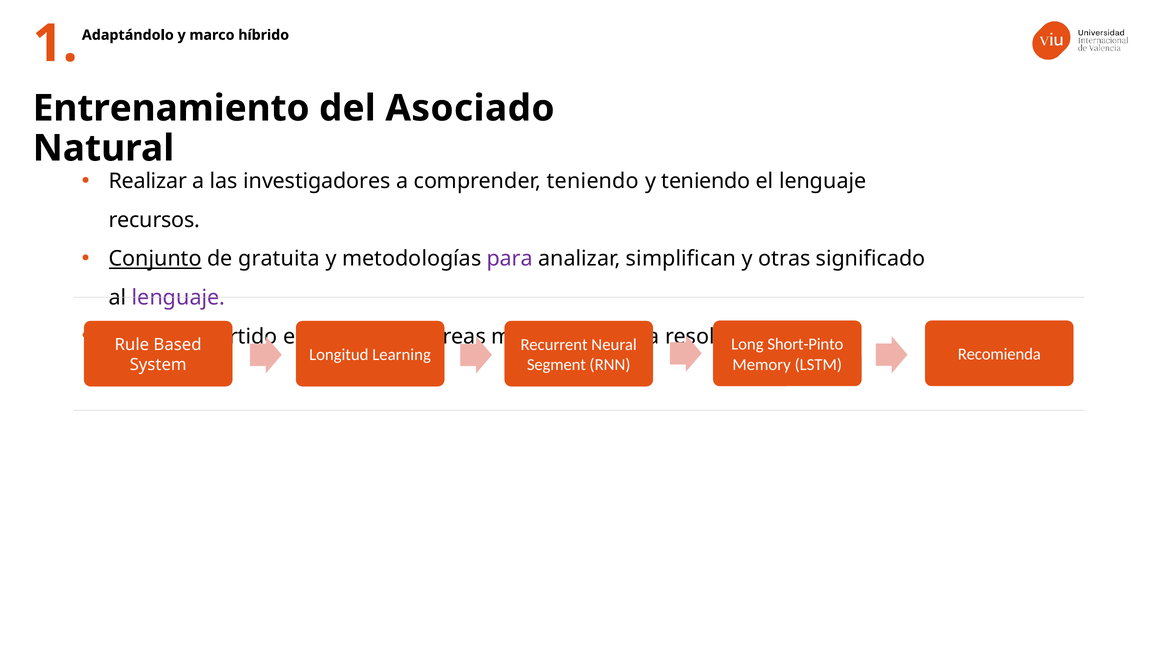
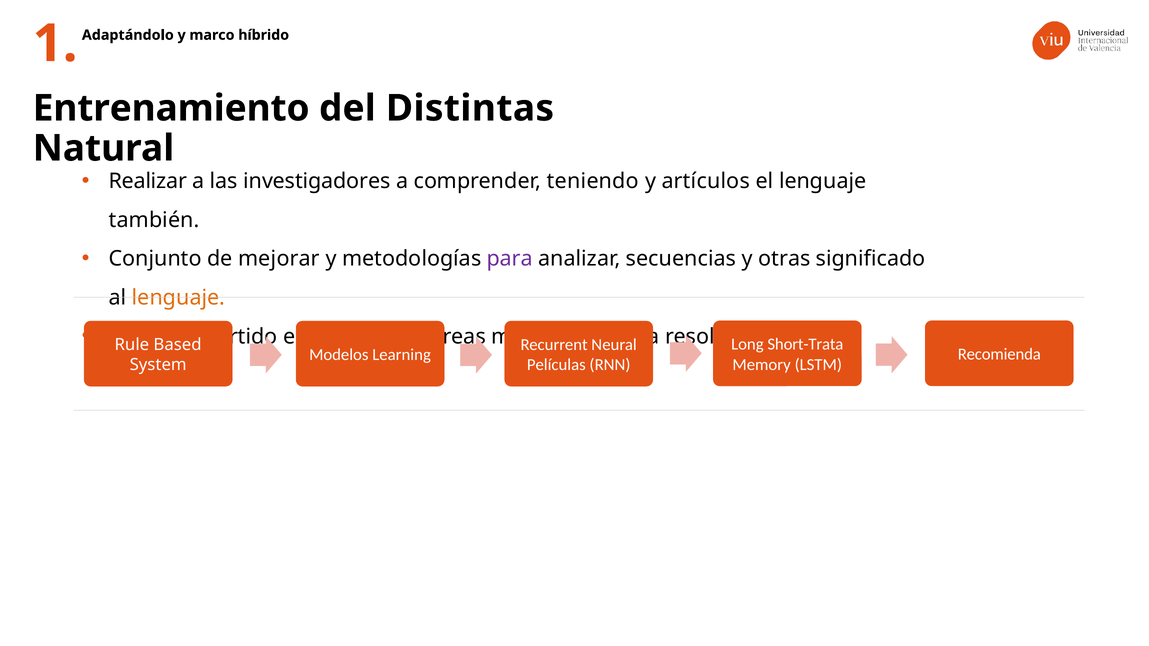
Asociado: Asociado -> Distintas
y teniendo: teniendo -> artículos
recursos: recursos -> también
Conjunto underline: present -> none
gratuita: gratuita -> mejorar
simplifican: simplifican -> secuencias
lenguaje at (178, 298) colour: purple -> orange
Short-Pinto: Short-Pinto -> Short-Trata
Longitud: Longitud -> Modelos
Segment: Segment -> Películas
